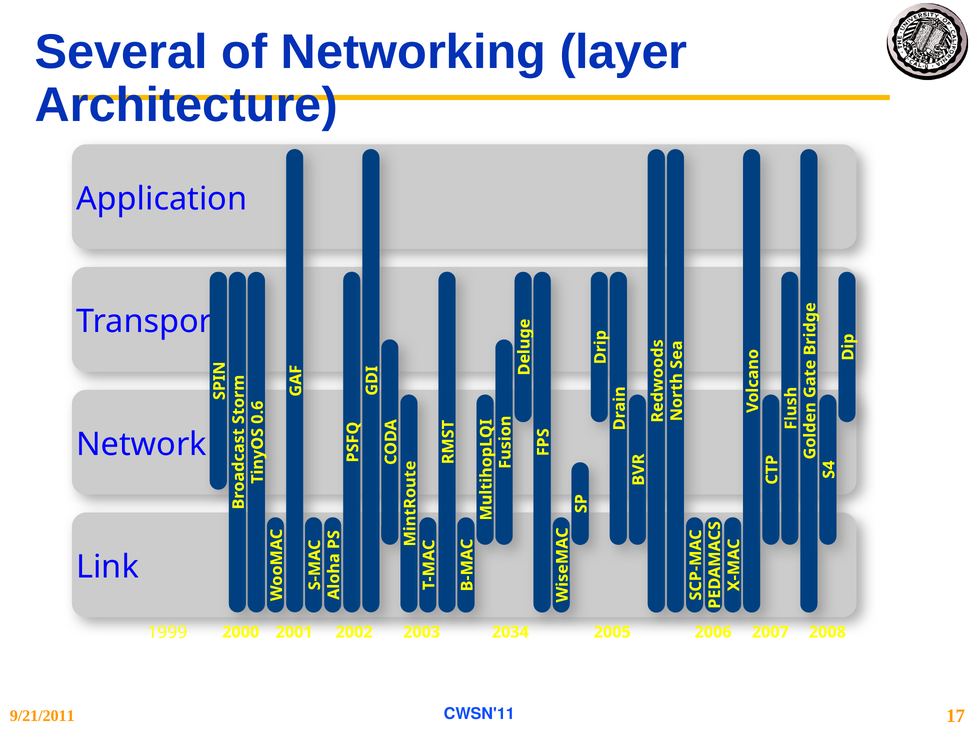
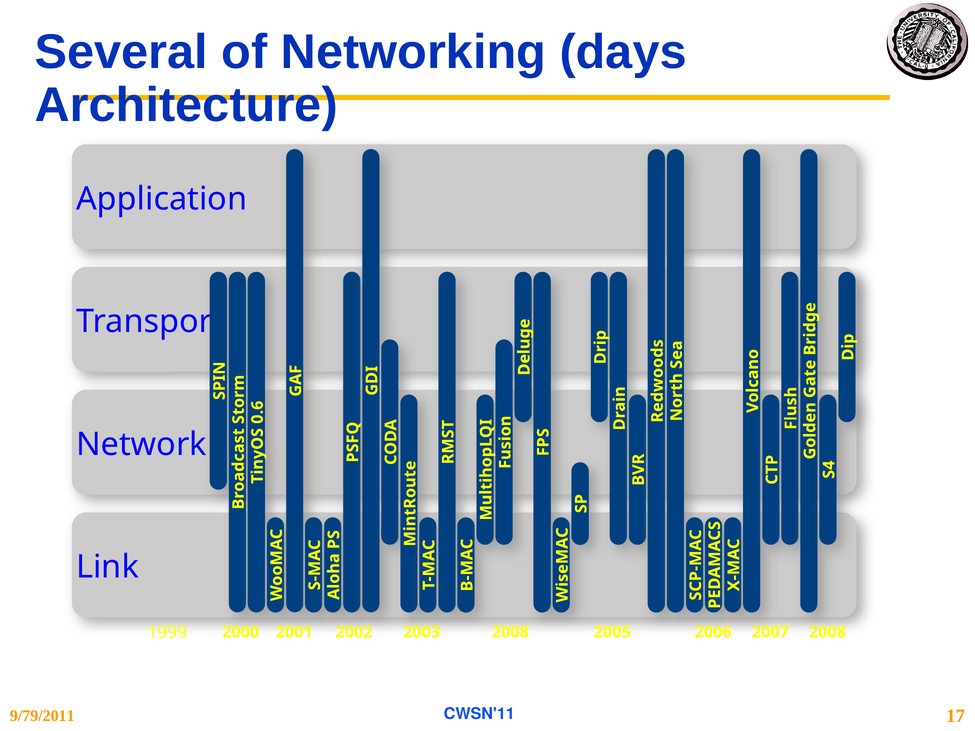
layer: layer -> days
2034 at (510, 632): 2034 -> 2008
9/21/2011: 9/21/2011 -> 9/79/2011
